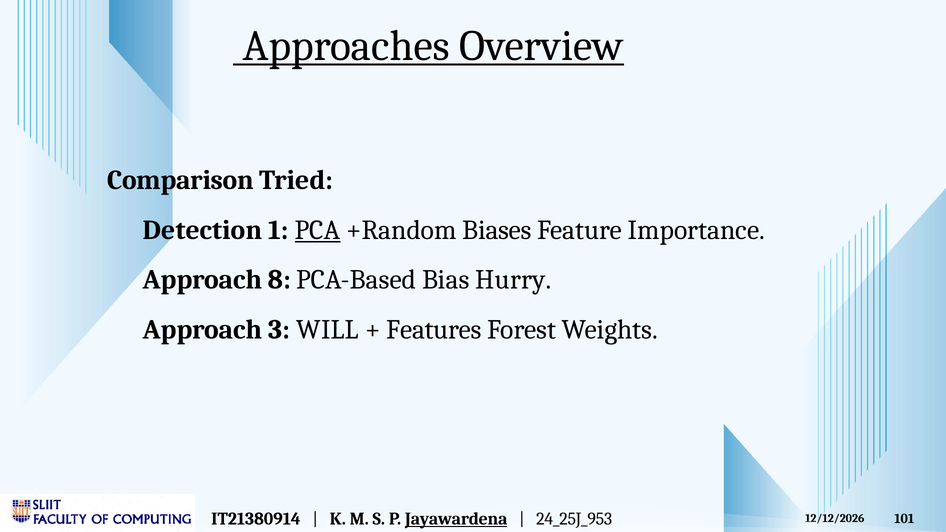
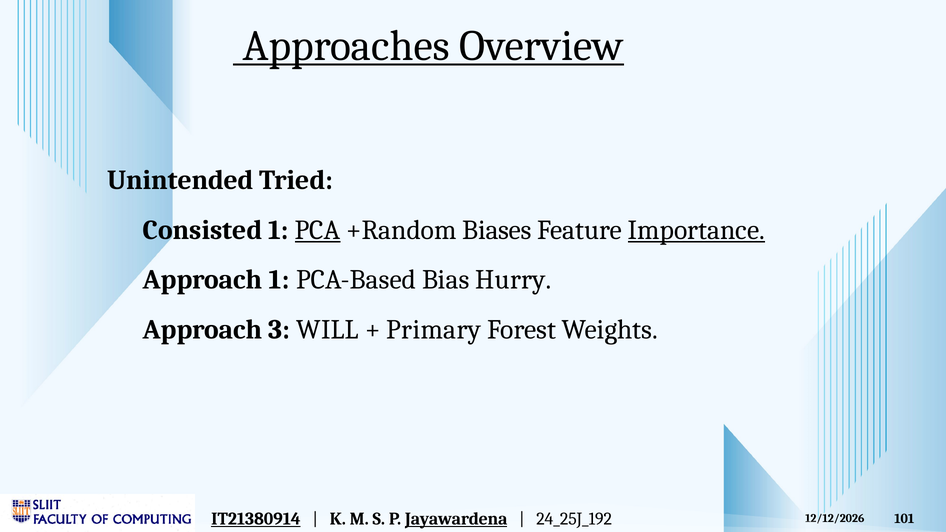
Comparison: Comparison -> Unintended
Detection: Detection -> Consisted
Importance underline: none -> present
Approach 8: 8 -> 1
Features: Features -> Primary
IT21380914 underline: none -> present
24_25J_953: 24_25J_953 -> 24_25J_192
